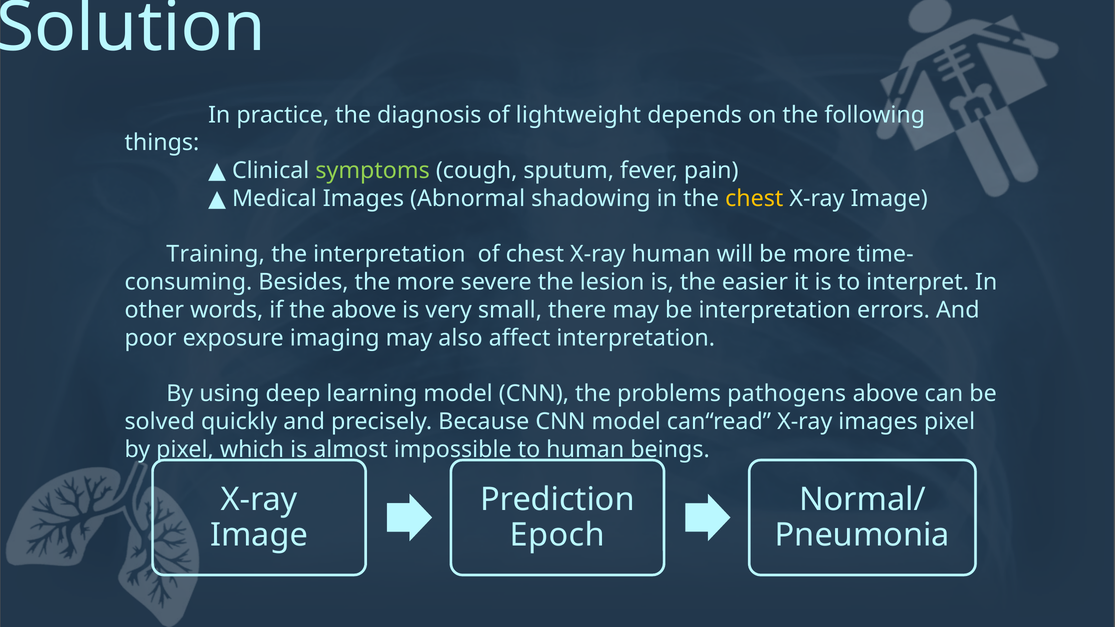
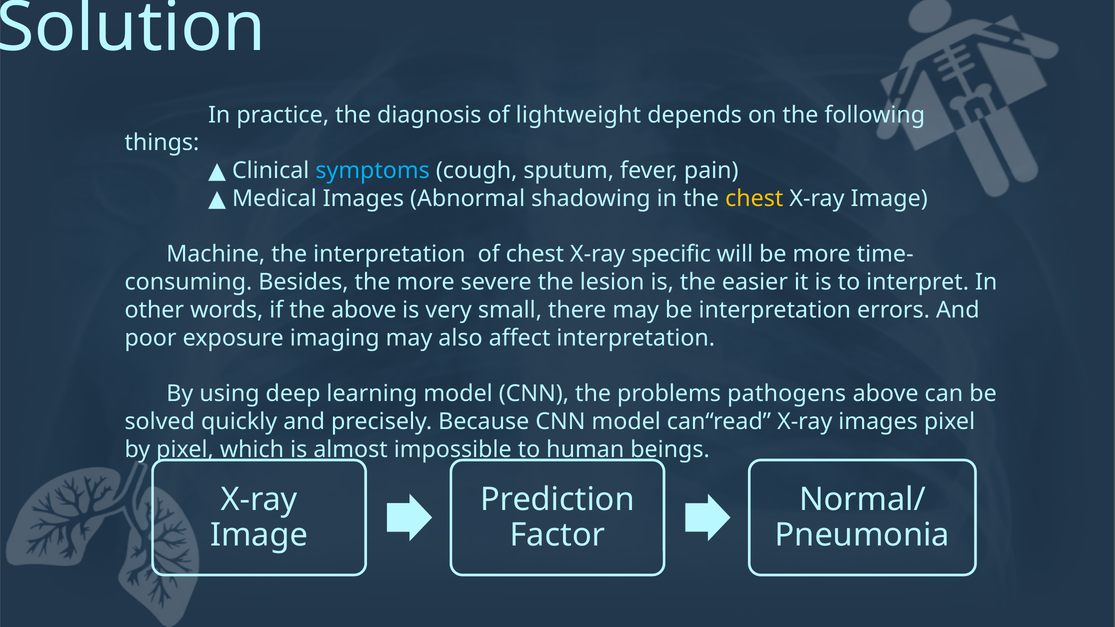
symptoms colour: light green -> light blue
Training: Training -> Machine
X-ray human: human -> specific
Epoch: Epoch -> Factor
